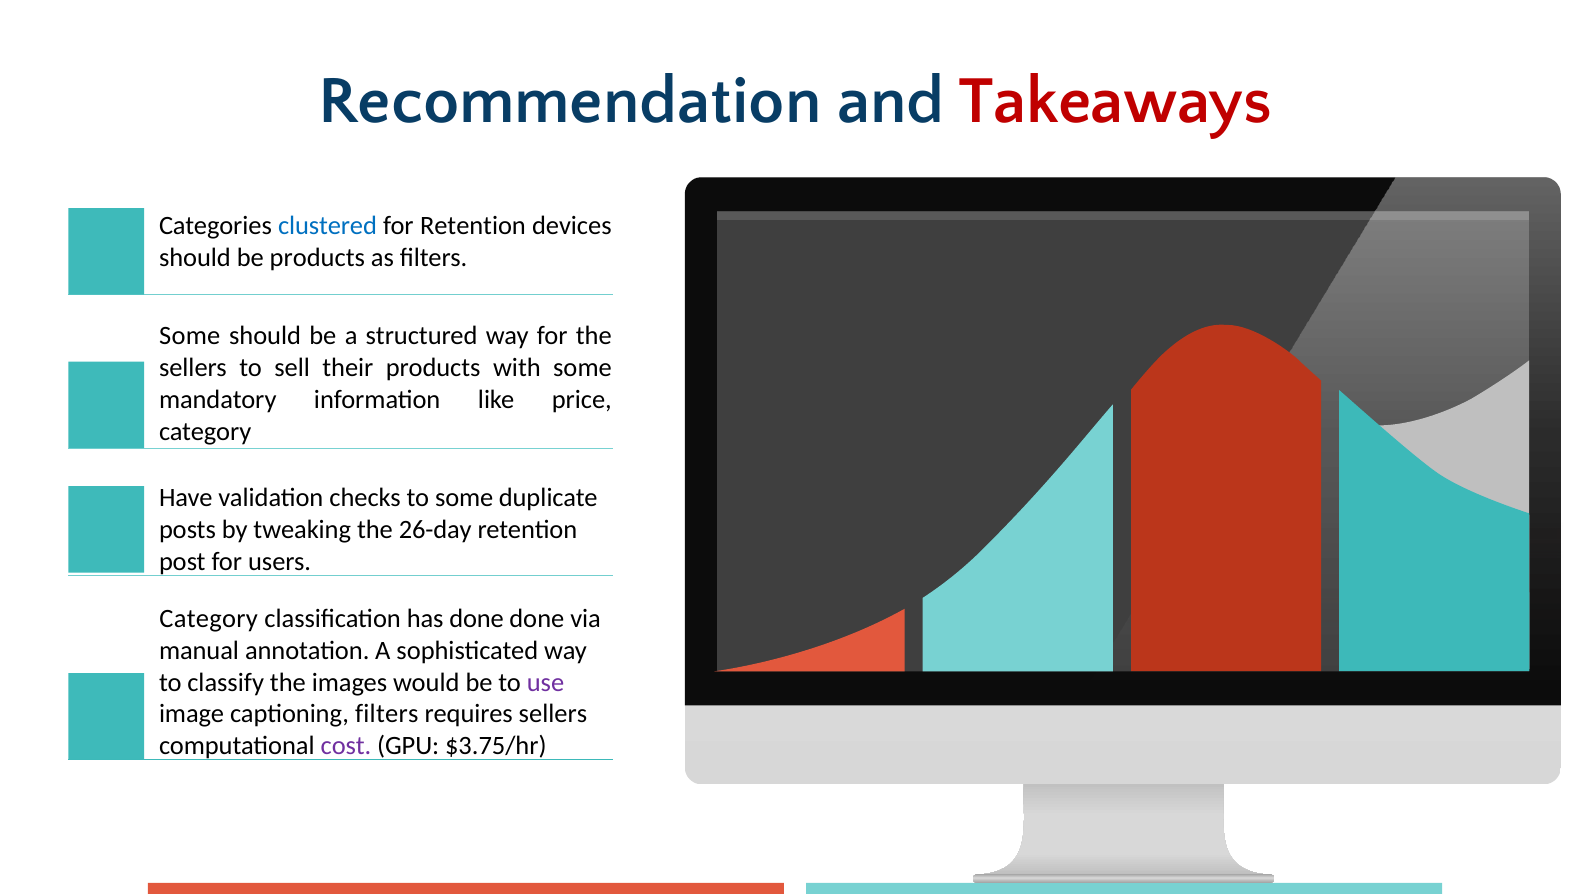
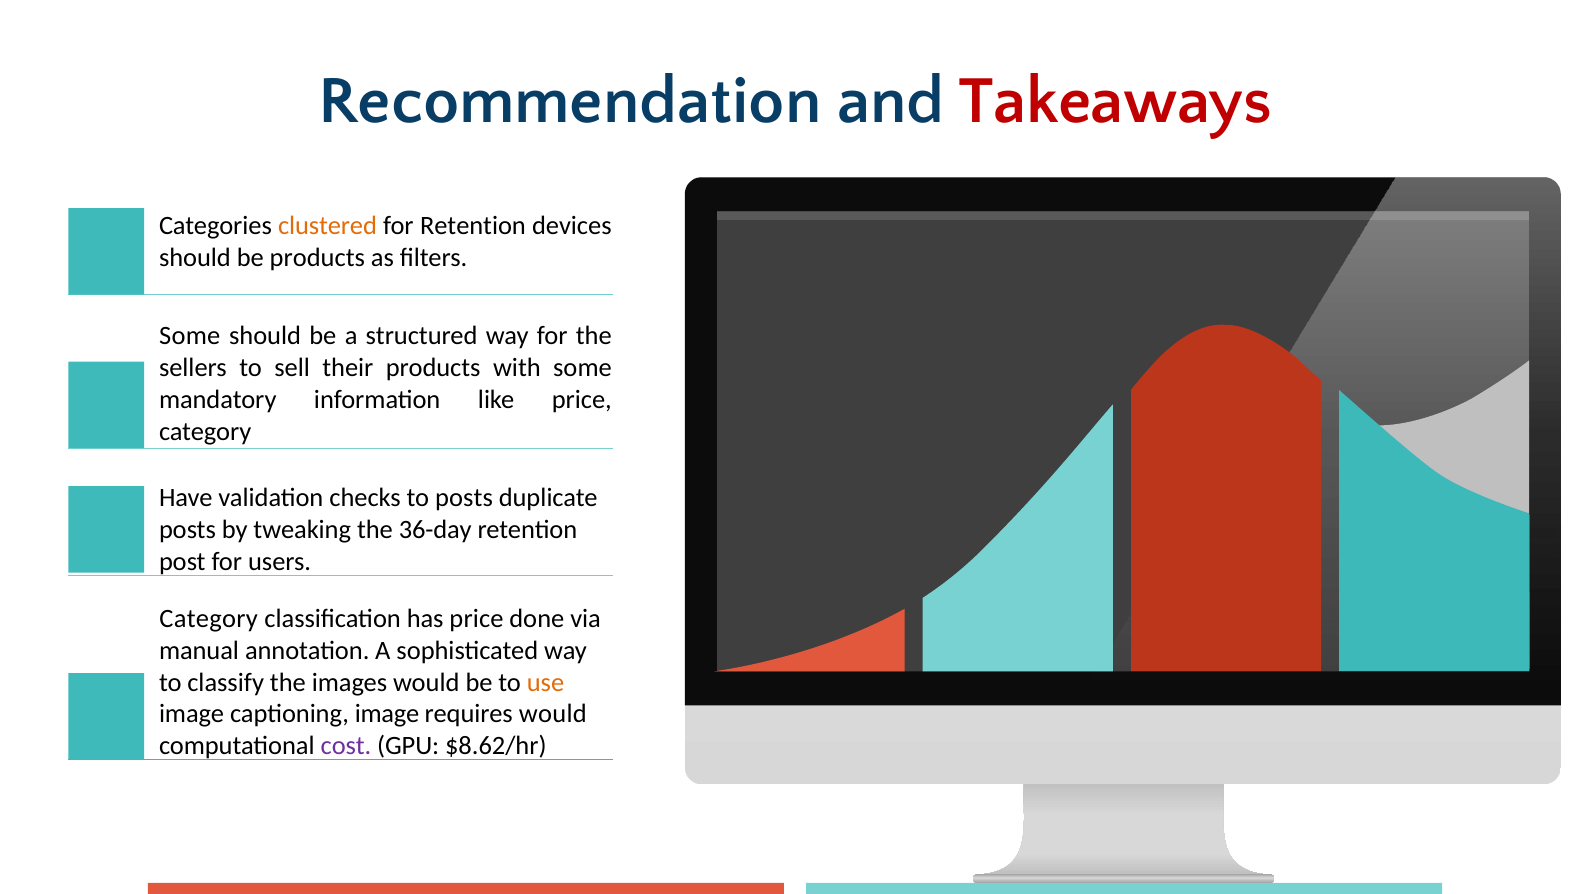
clustered colour: blue -> orange
to some: some -> posts
26-day: 26-day -> 36-day
has done: done -> price
use colour: purple -> orange
captioning filters: filters -> image
requires sellers: sellers -> would
$3.75/hr: $3.75/hr -> $8.62/hr
